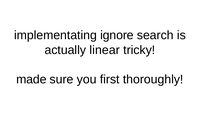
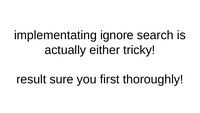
linear: linear -> either
made: made -> result
